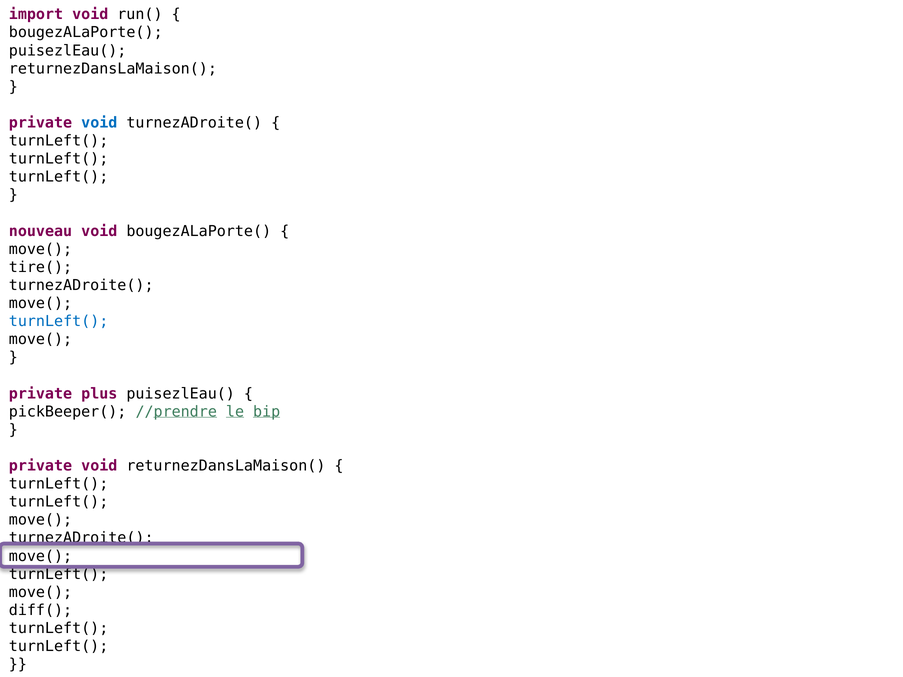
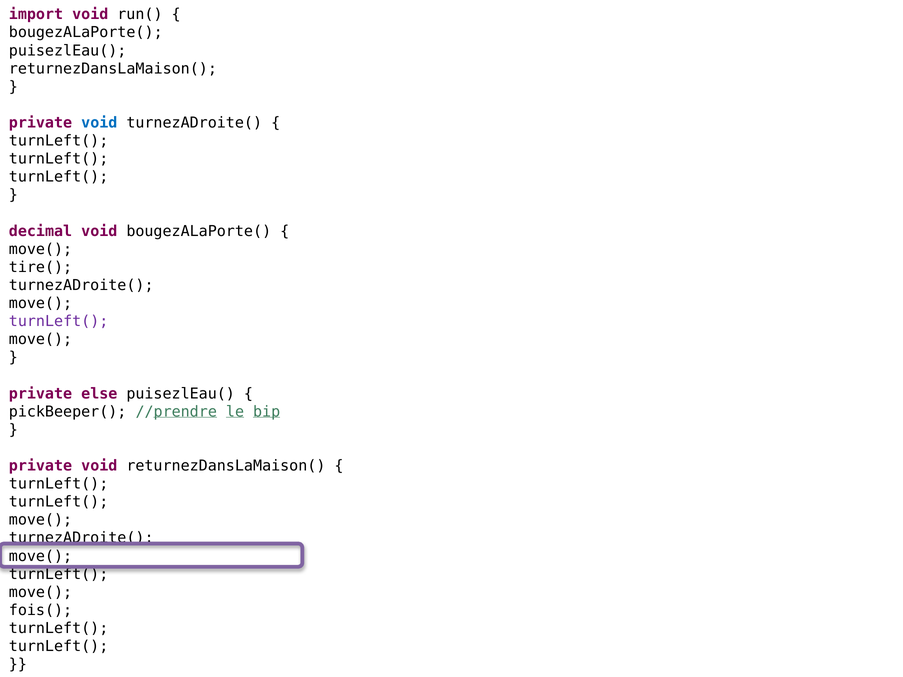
nouveau: nouveau -> decimal
turnLeft( at (59, 322) colour: blue -> purple
plus: plus -> else
diff(: diff( -> fois(
